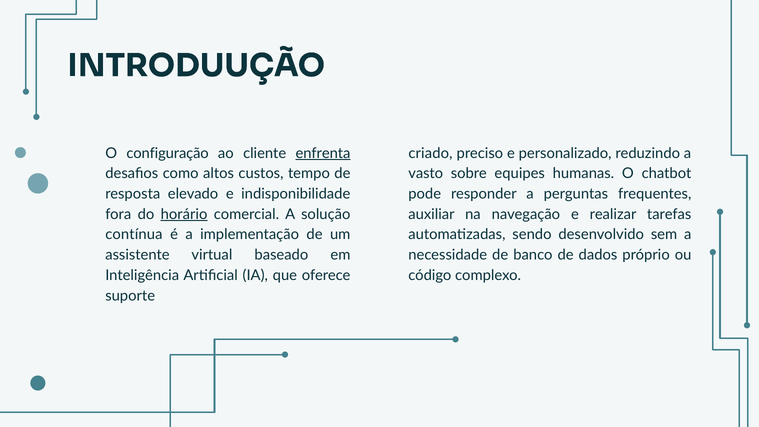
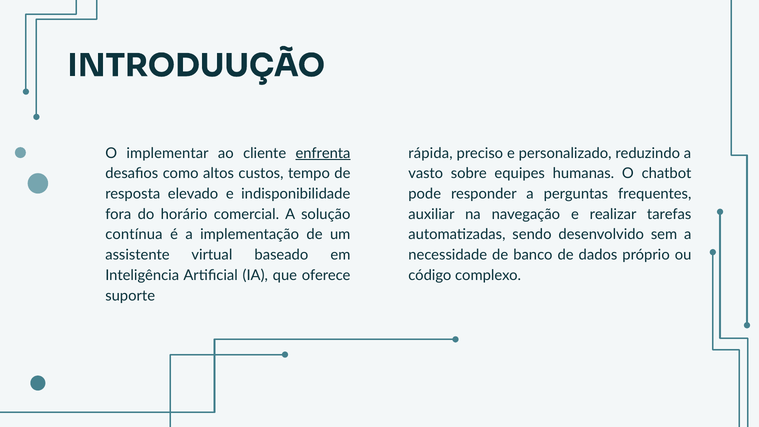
configuração: configuração -> implementar
criado: criado -> rápida
horário underline: present -> none
